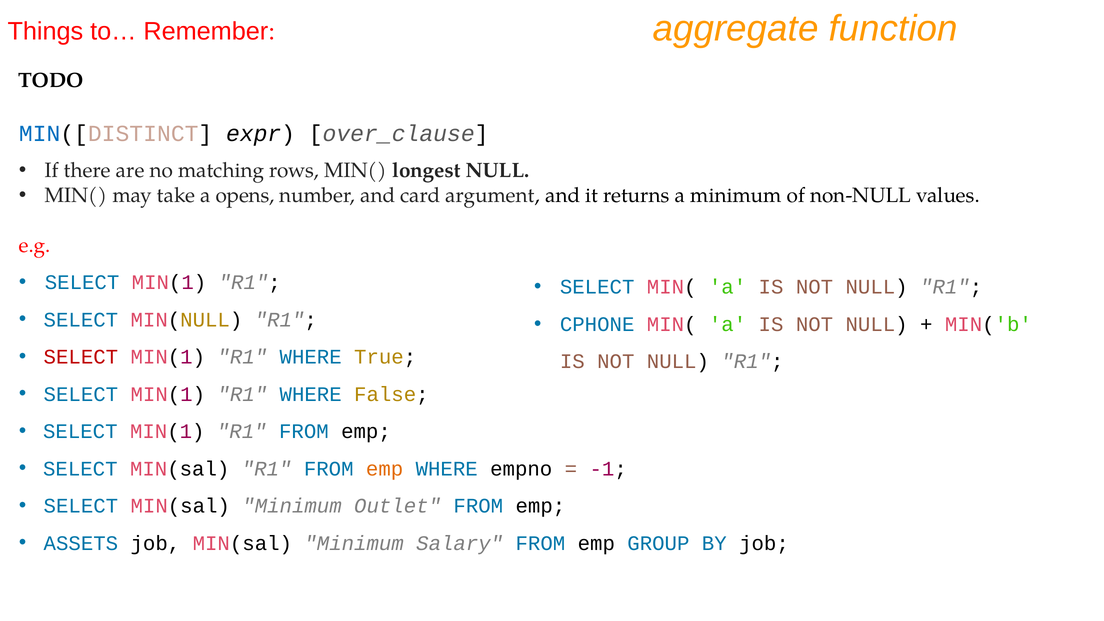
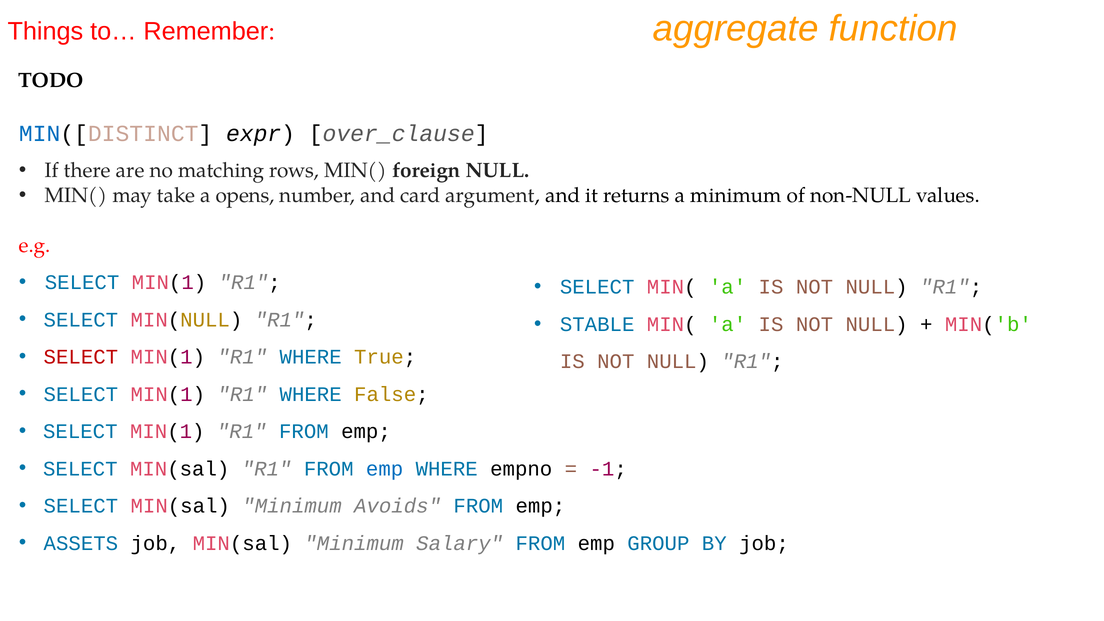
longest: longest -> foreign
CPHONE: CPHONE -> STABLE
emp at (385, 469) colour: orange -> blue
Outlet: Outlet -> Avoids
